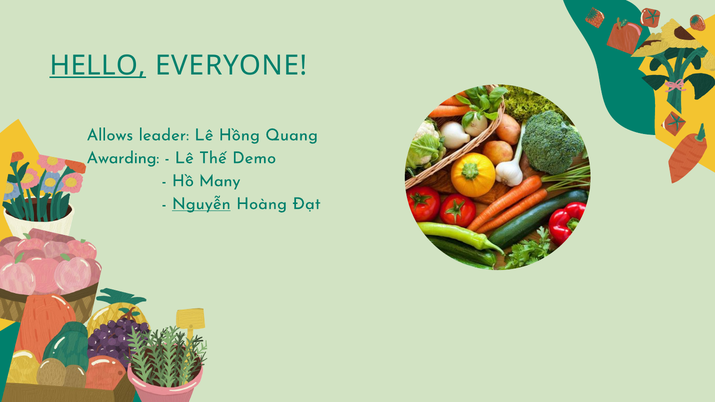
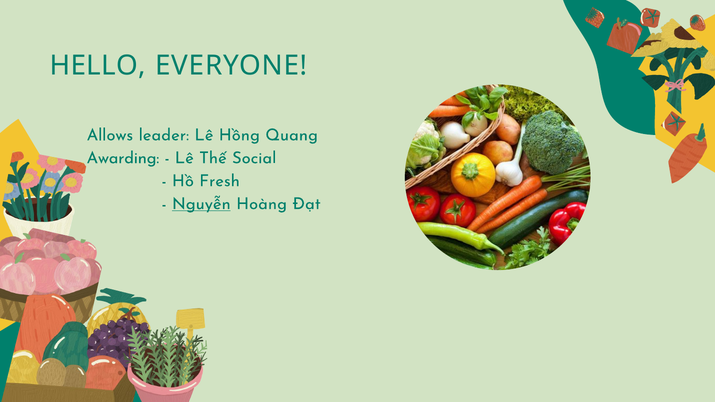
HELLO underline: present -> none
Demo: Demo -> Social
Many: Many -> Fresh
